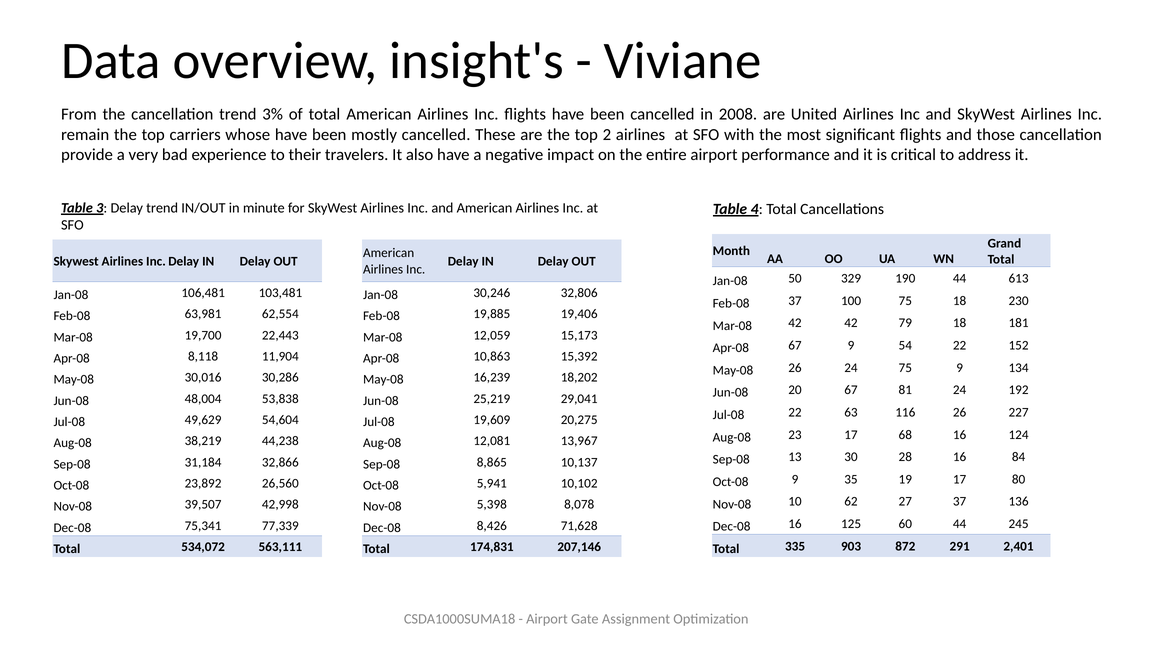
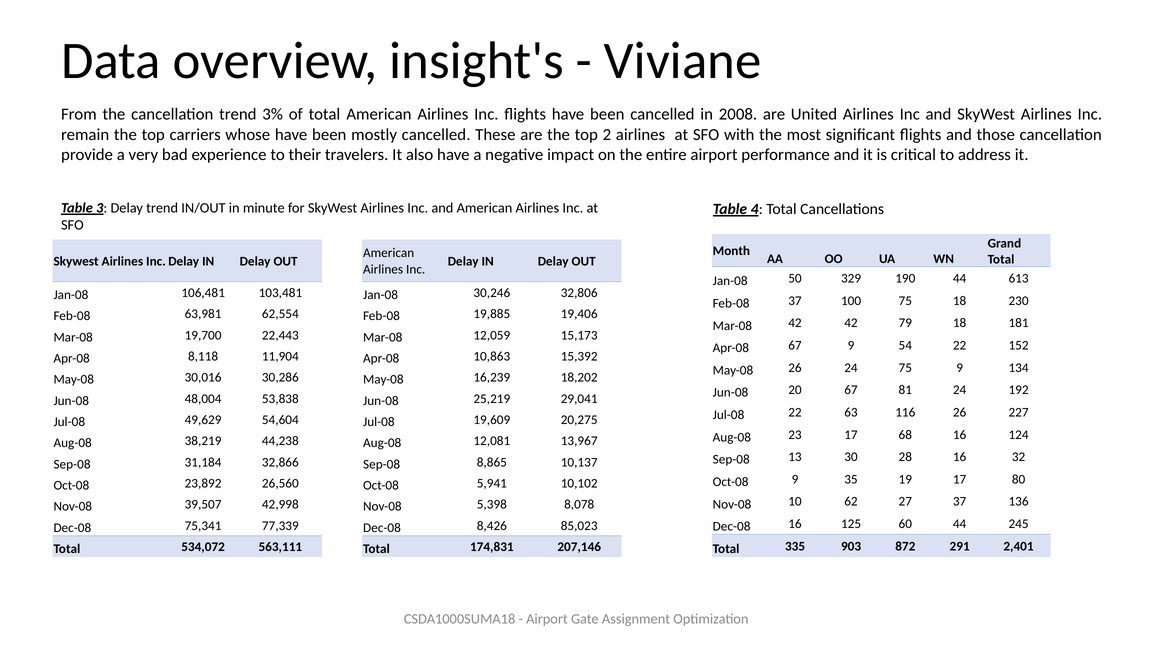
84: 84 -> 32
71,628: 71,628 -> 85,023
